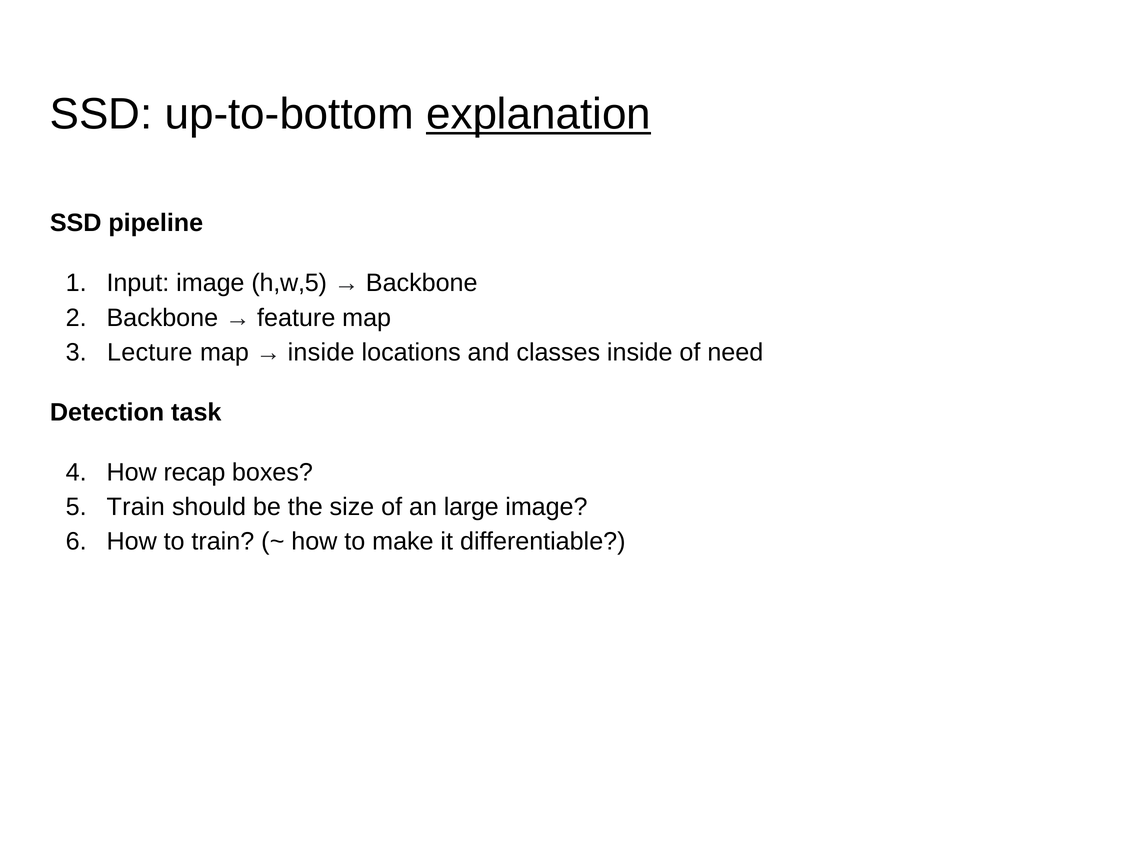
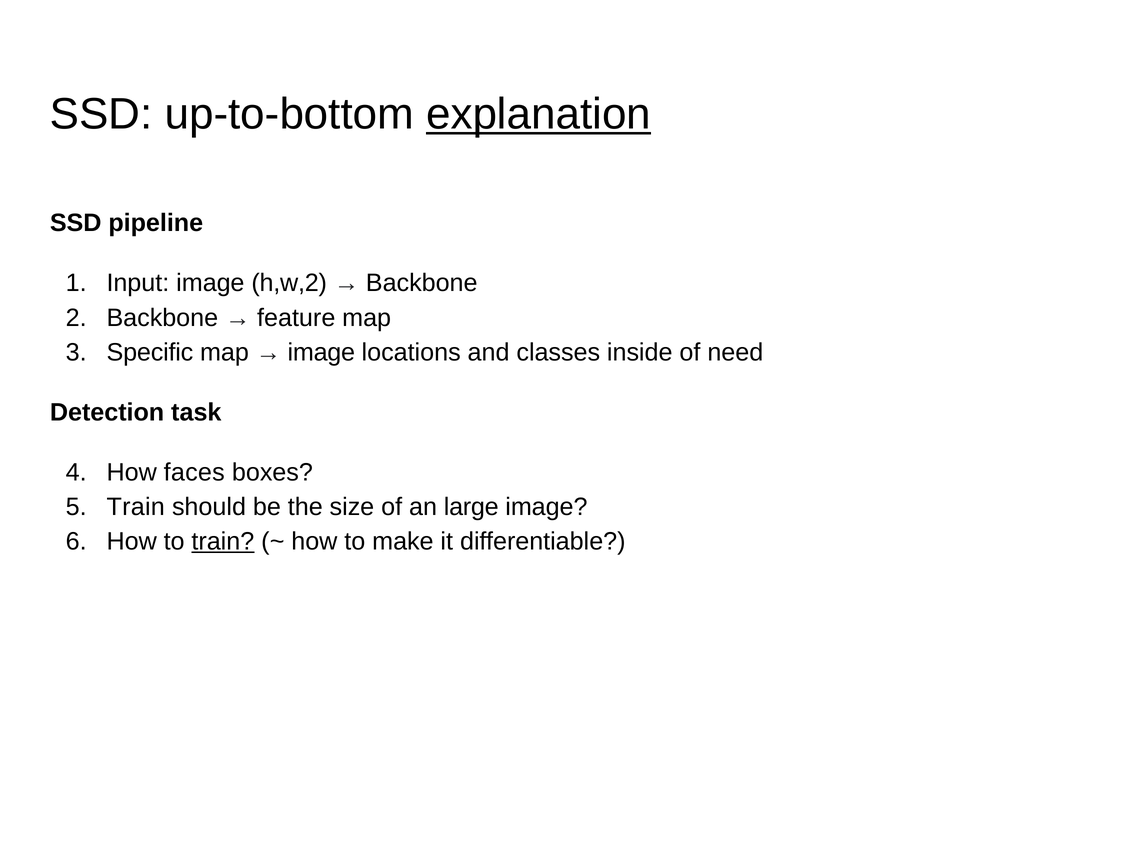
h,w,5: h,w,5 -> h,w,2
Lecture: Lecture -> Specific
inside at (321, 352): inside -> image
recap: recap -> faces
train at (223, 541) underline: none -> present
